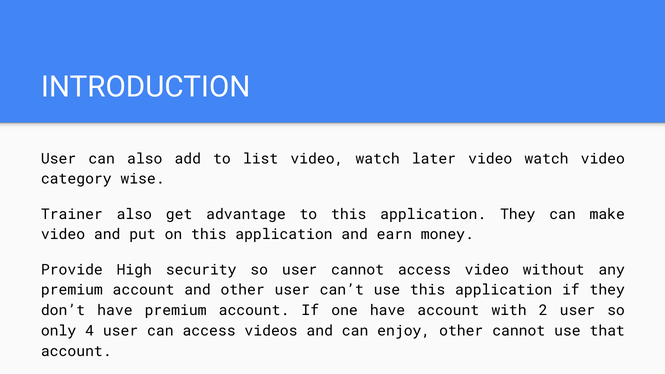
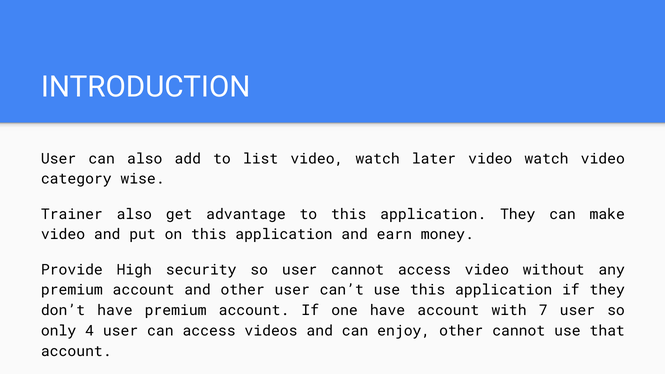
2: 2 -> 7
